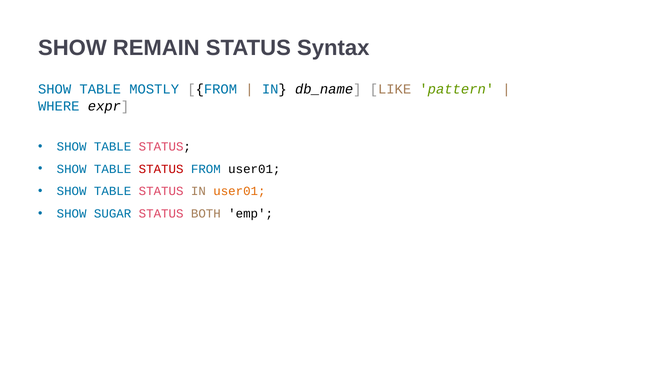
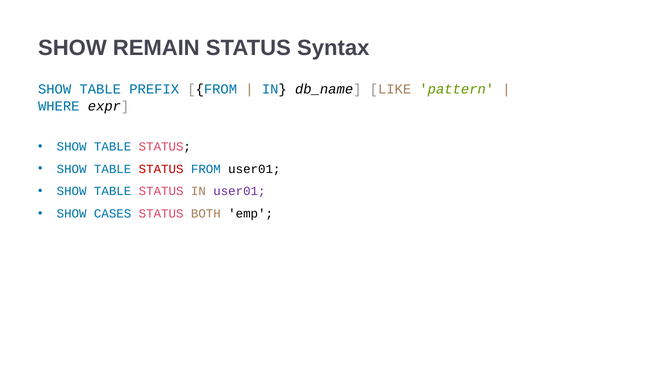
MOSTLY: MOSTLY -> PREFIX
user01 at (239, 191) colour: orange -> purple
SUGAR: SUGAR -> CASES
